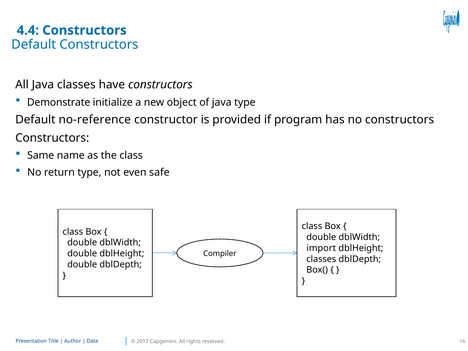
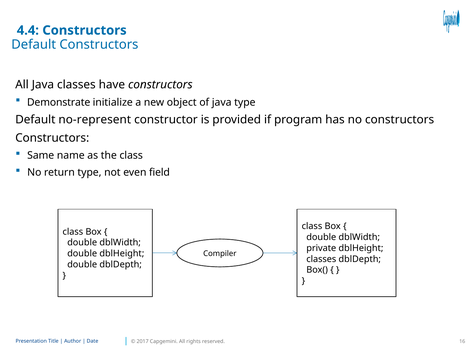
no-reference: no-reference -> no-represent
safe: safe -> field
import: import -> private
